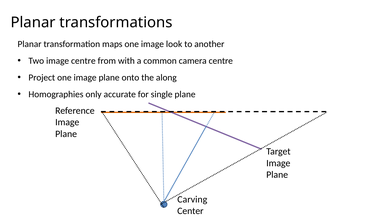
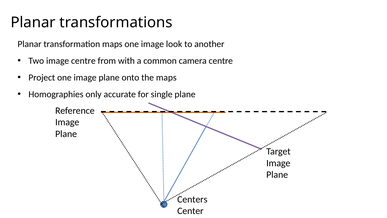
the along: along -> maps
Carving: Carving -> Centers
